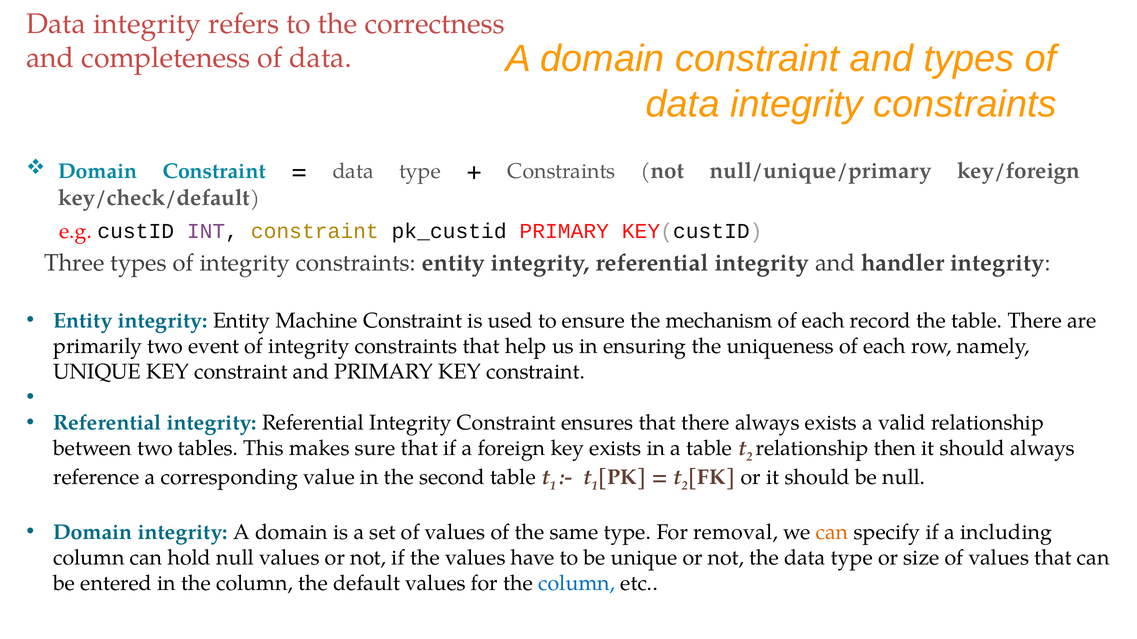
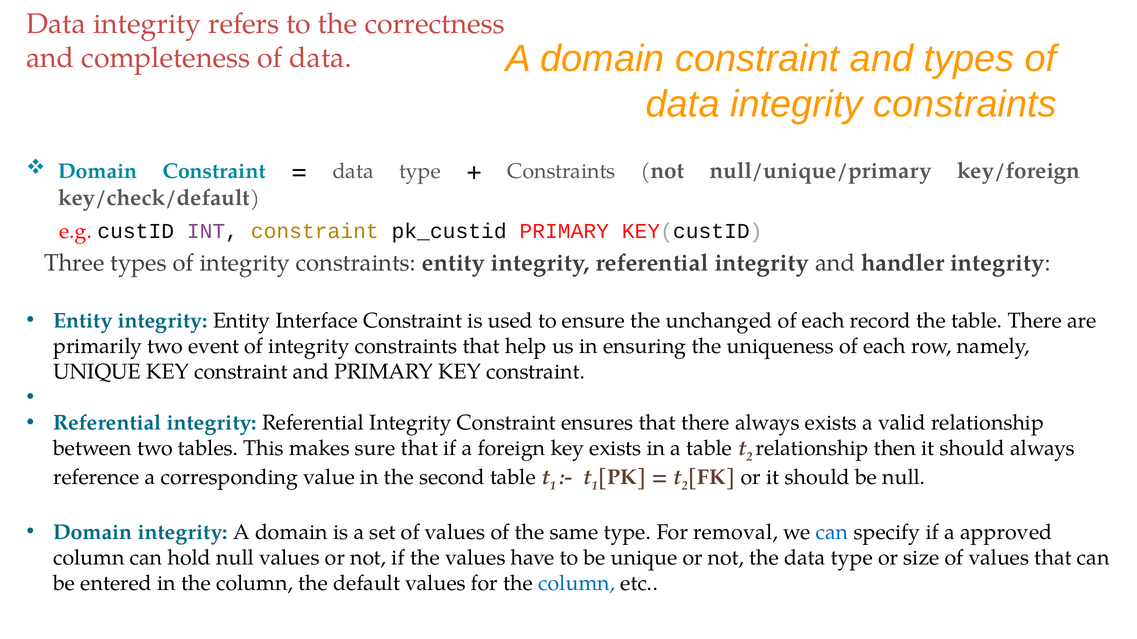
Machine: Machine -> Interface
mechanism: mechanism -> unchanged
can at (832, 532) colour: orange -> blue
including: including -> approved
